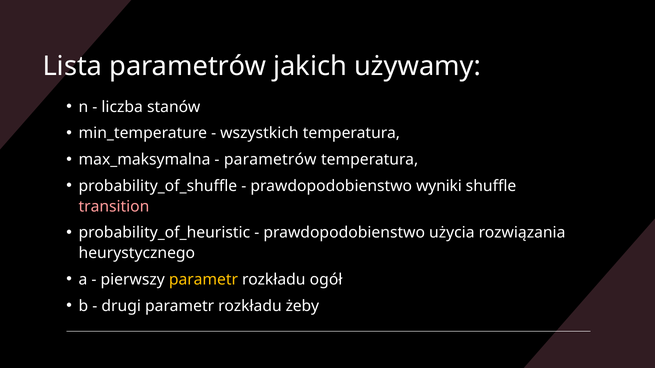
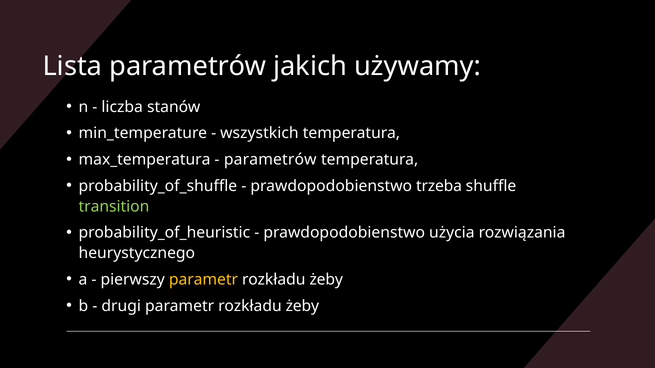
max_maksymalna: max_maksymalna -> max_temperatura
wyniki: wyniki -> trzeba
transition colour: pink -> light green
ogół at (326, 280): ogół -> żeby
